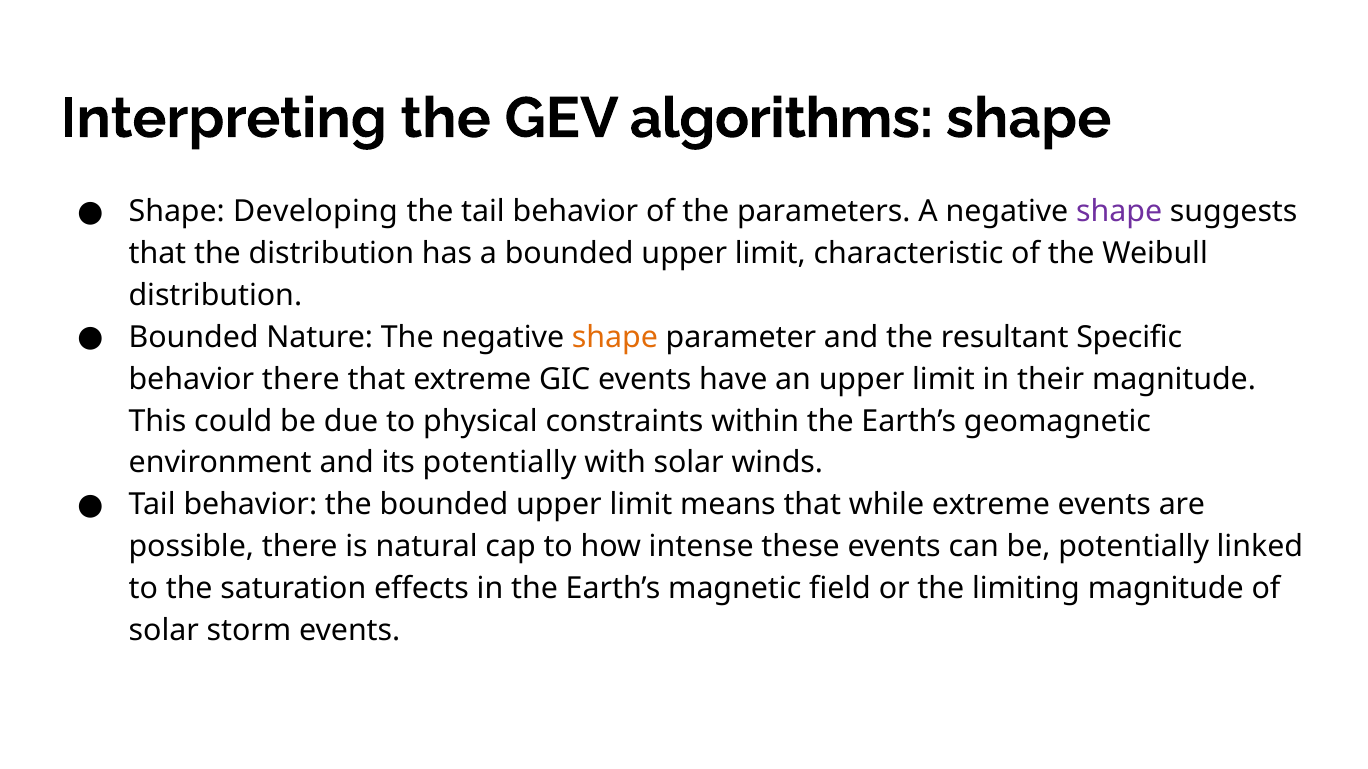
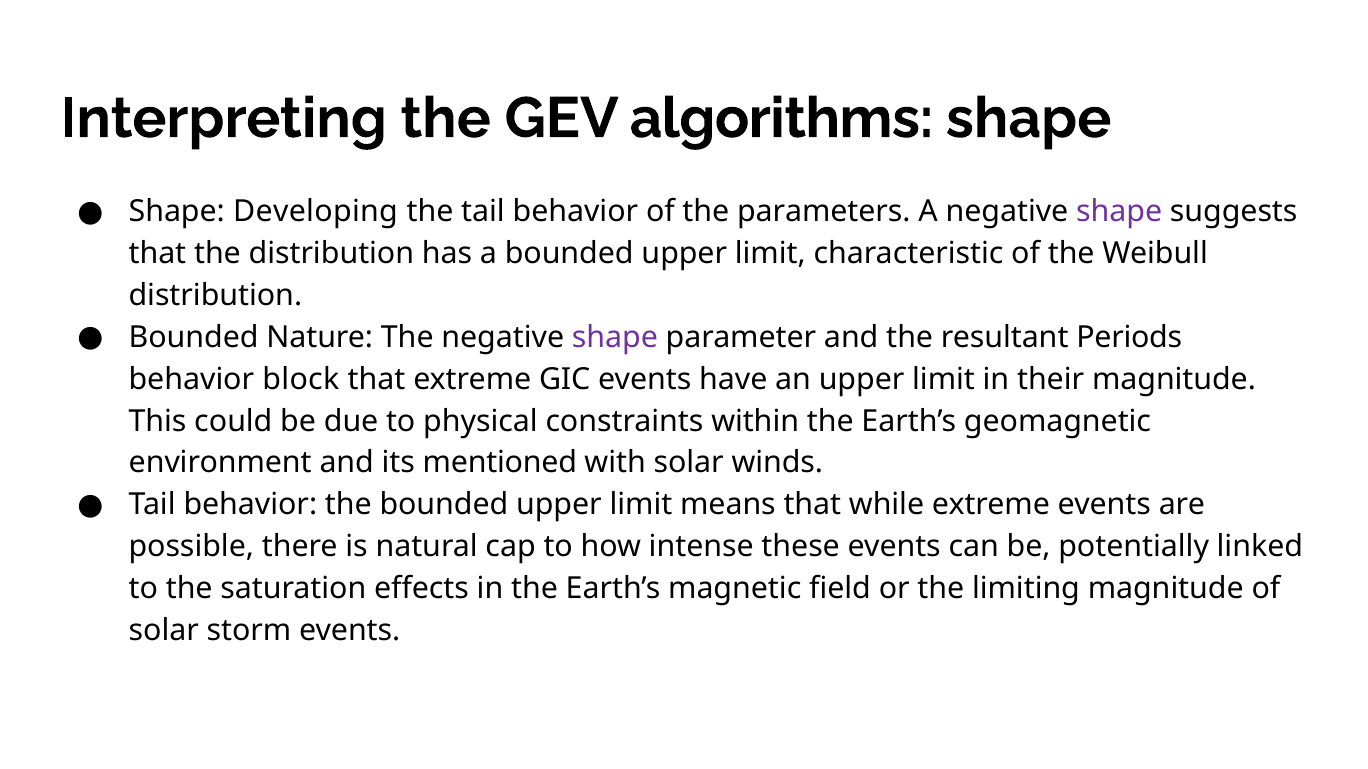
shape at (615, 338) colour: orange -> purple
Specific: Specific -> Periods
behavior there: there -> block
its potentially: potentially -> mentioned
